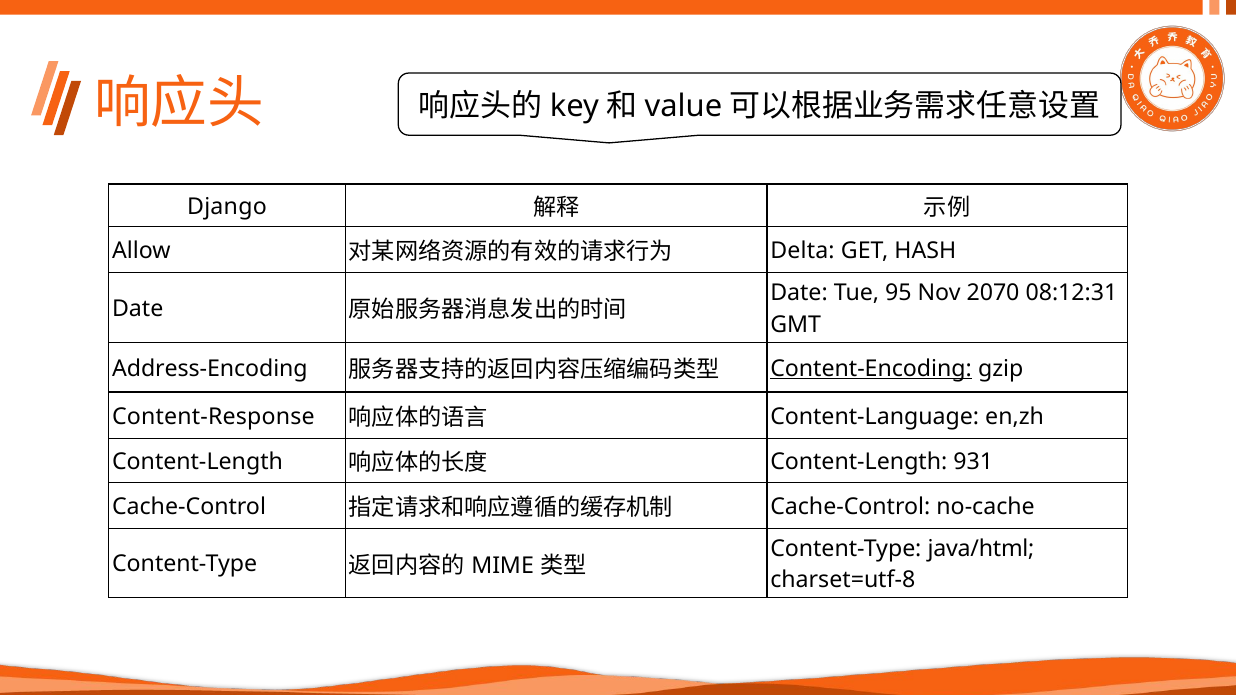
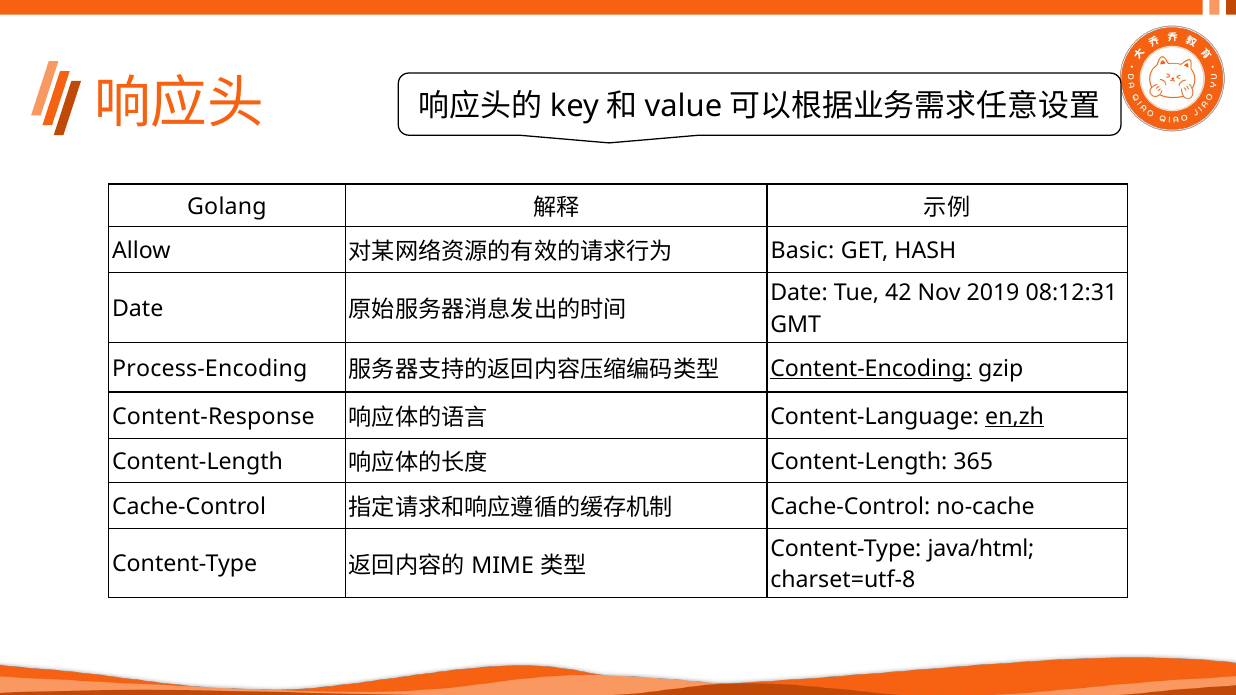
Django: Django -> Golang
Delta: Delta -> Basic
95: 95 -> 42
2070: 2070 -> 2019
Address-Encoding: Address-Encoding -> Process-Encoding
en,zh underline: none -> present
931: 931 -> 365
